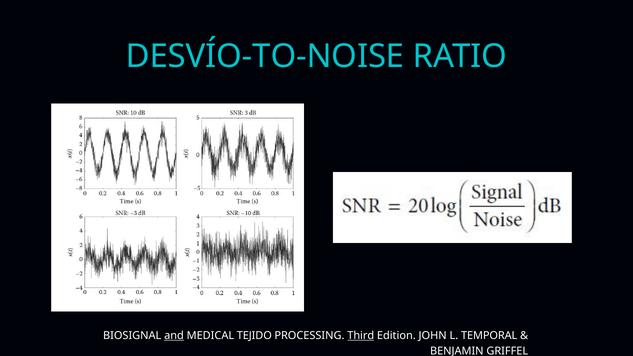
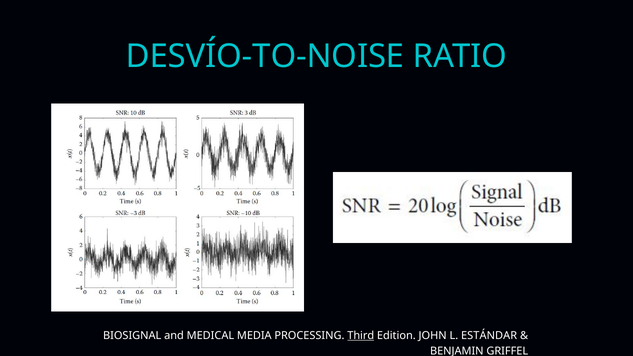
and underline: present -> none
TEJIDO: TEJIDO -> MEDIA
TEMPORAL: TEMPORAL -> ESTÁNDAR
